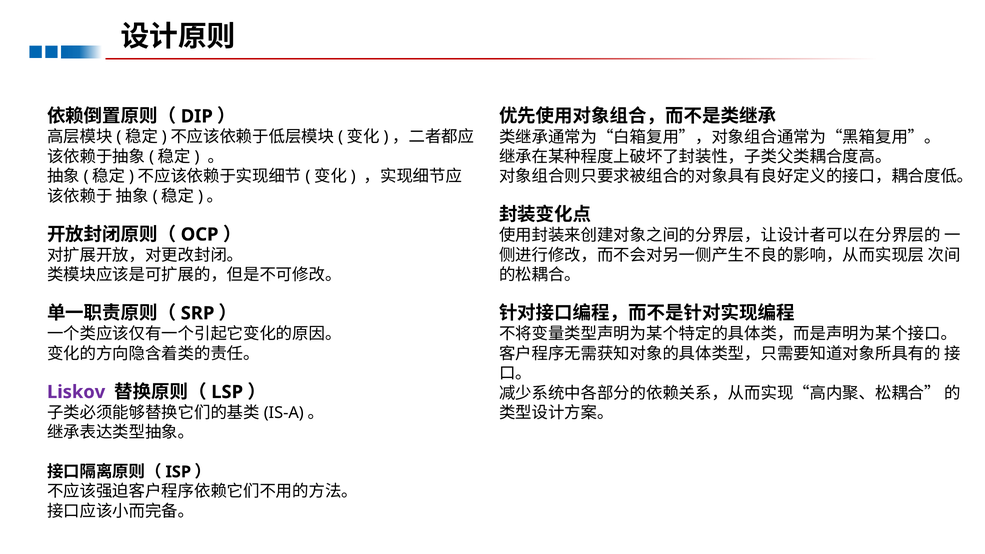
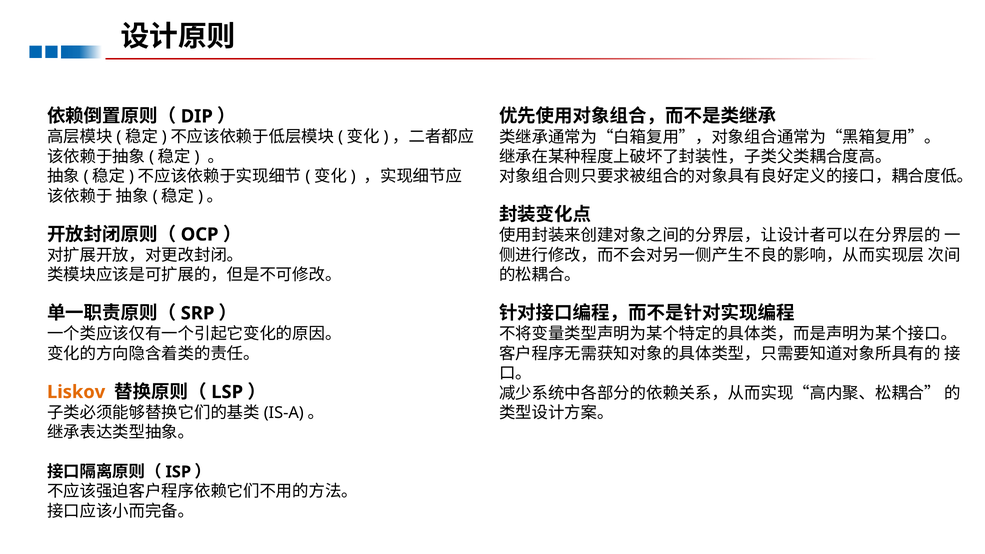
Liskov colour: purple -> orange
